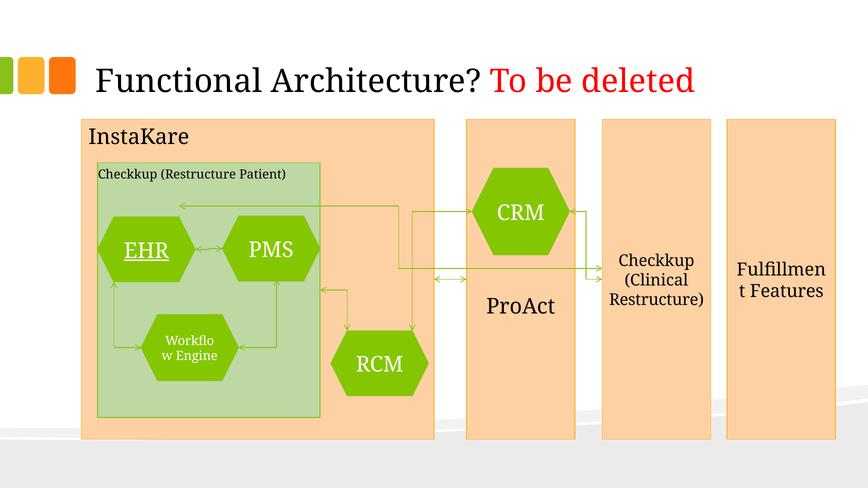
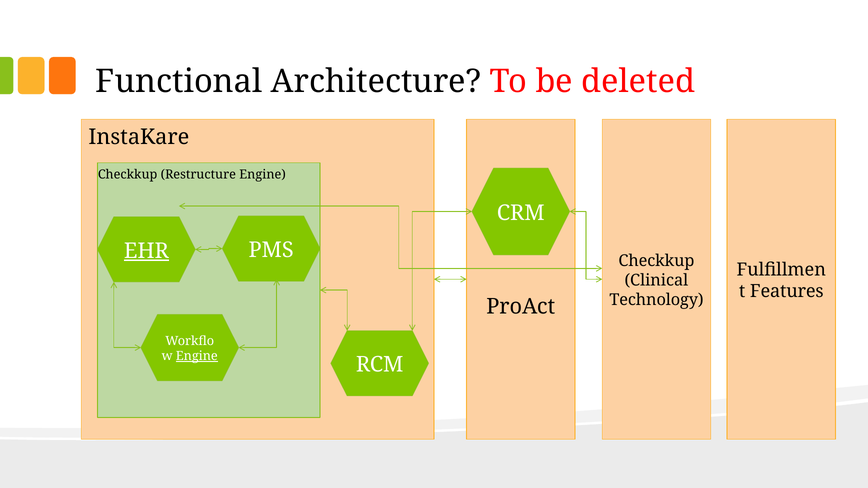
Restructure Patient: Patient -> Engine
Restructure at (657, 300): Restructure -> Technology
Engine at (197, 356) underline: none -> present
